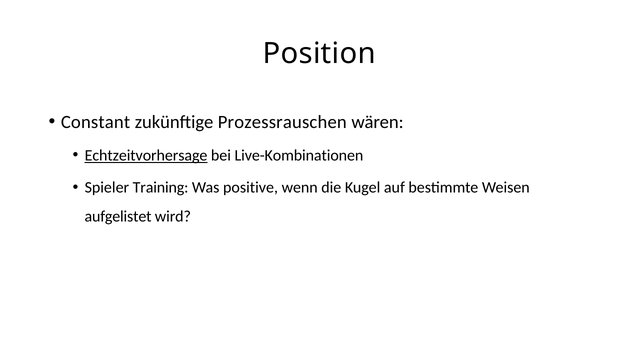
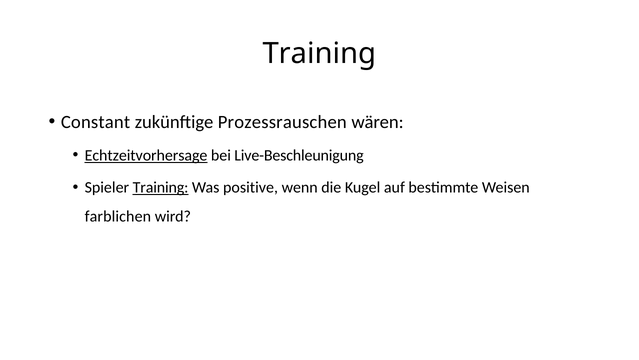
Position at (319, 54): Position -> Training
Live-Kombinationen: Live-Kombinationen -> Live-Beschleunigung
Training at (161, 187) underline: none -> present
aufgelistet: aufgelistet -> farblichen
